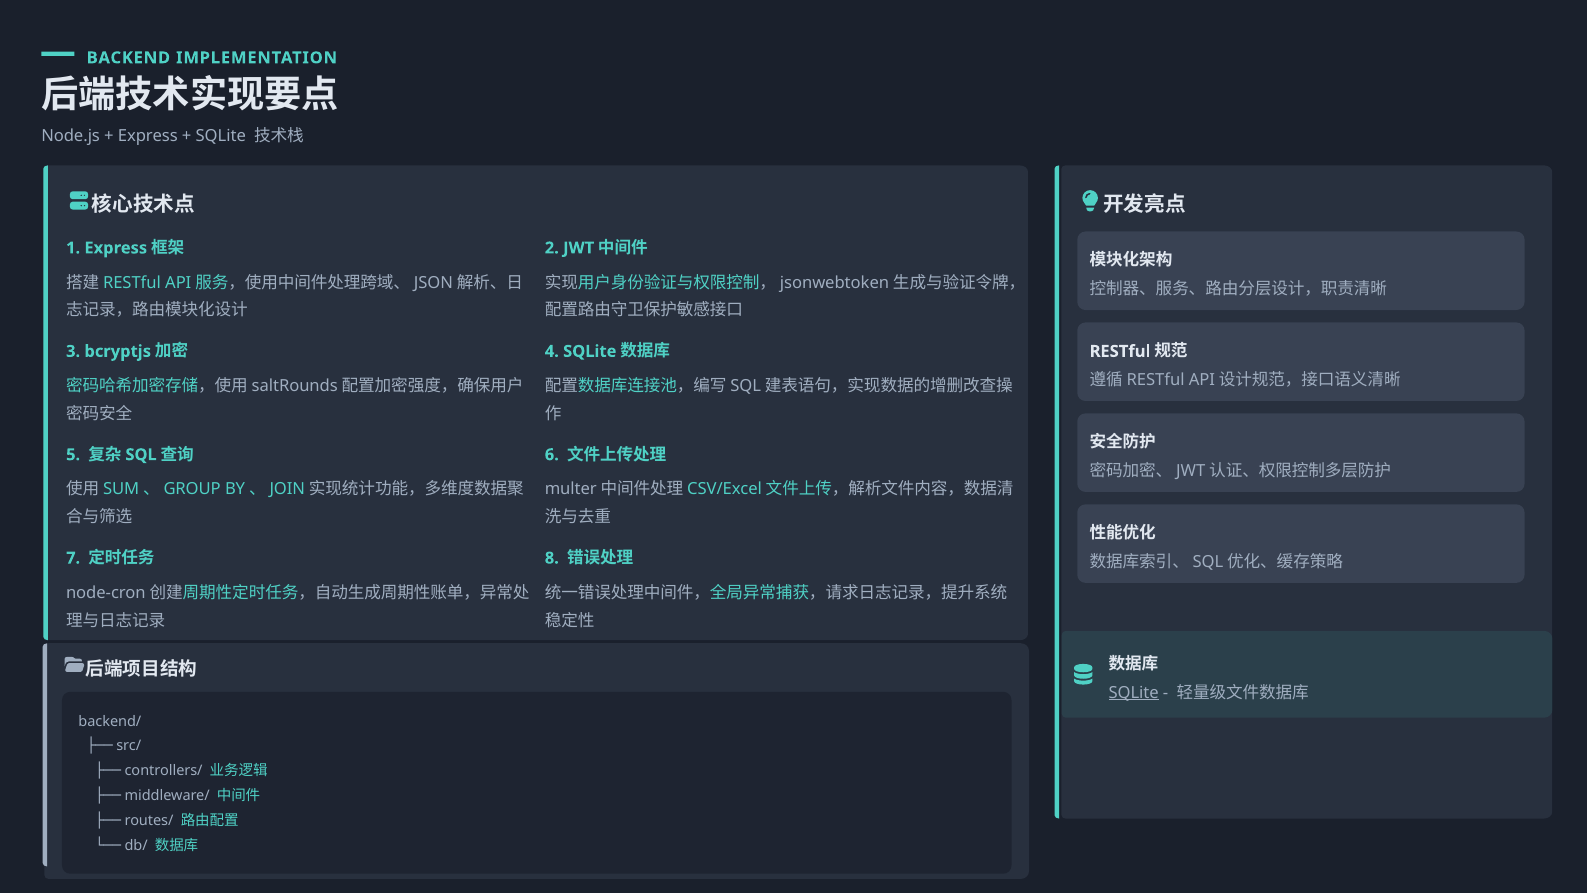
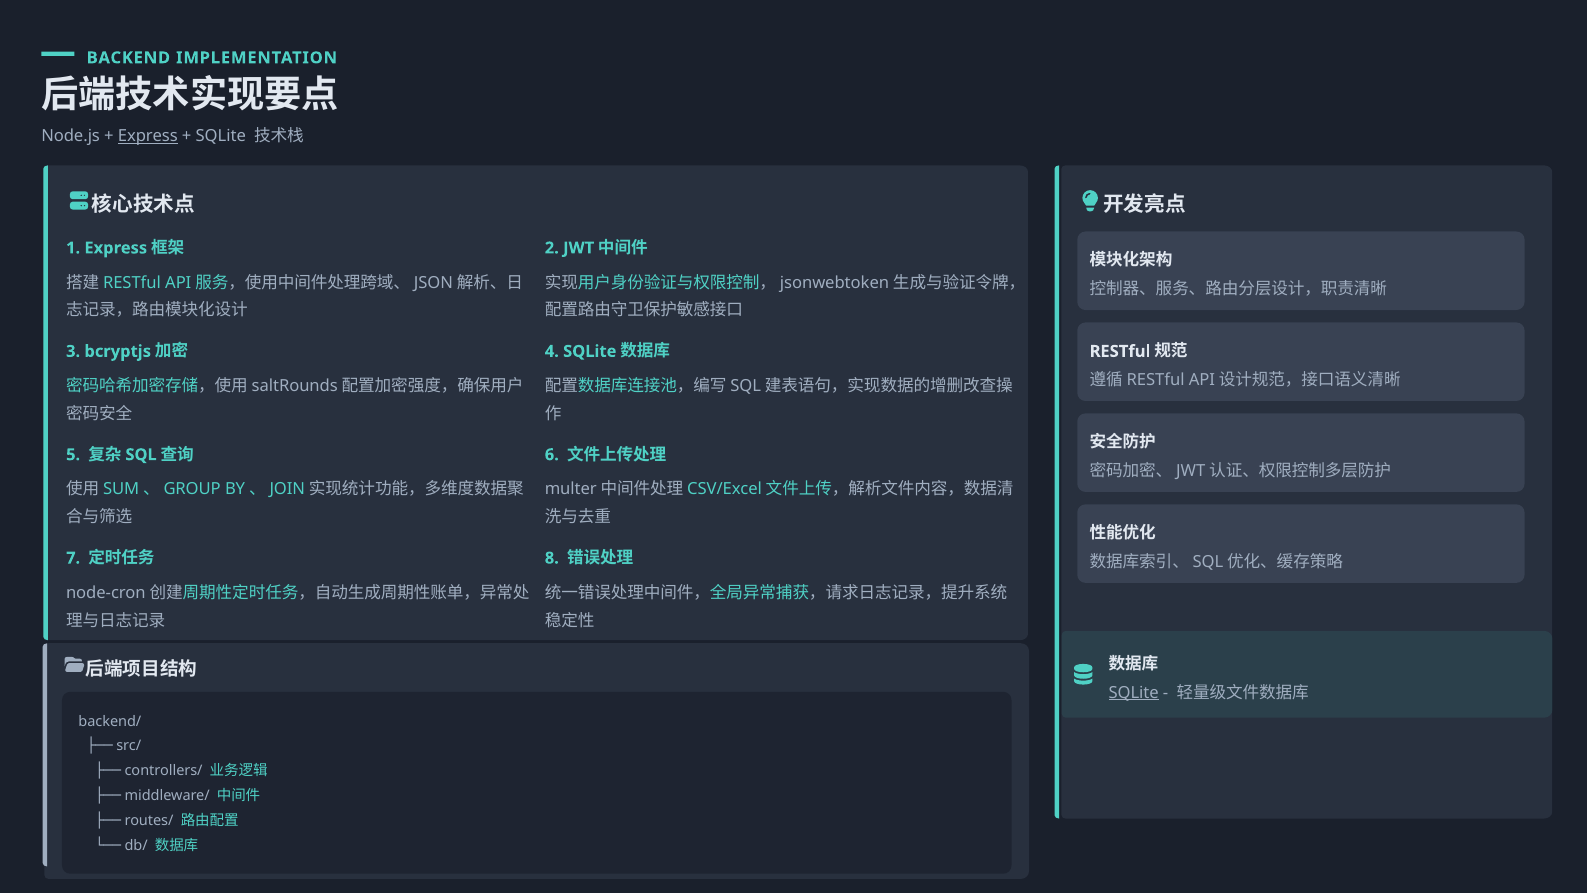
Express at (148, 136) underline: none -> present
